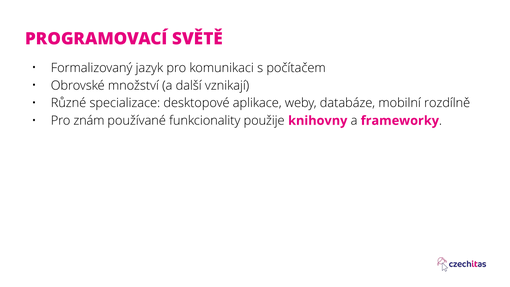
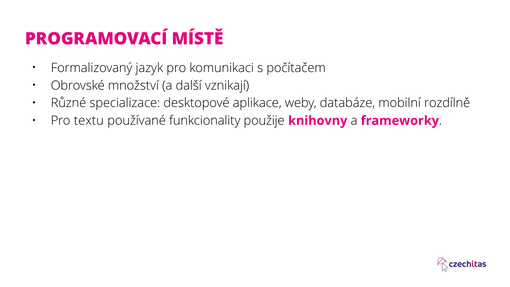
SVĚTĚ: SVĚTĚ -> MÍSTĚ
znám: znám -> textu
